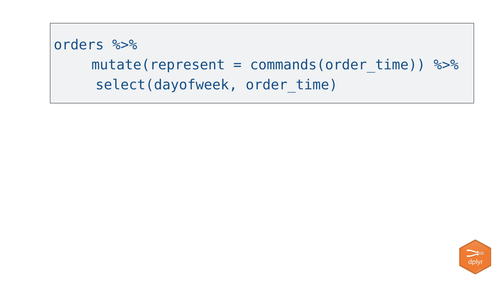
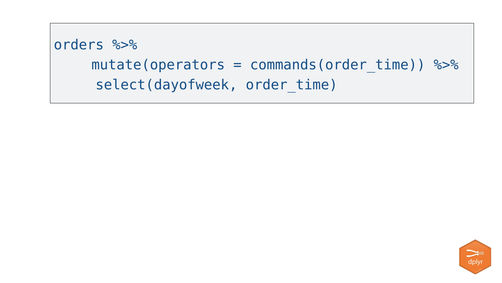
mutate(represent: mutate(represent -> mutate(operators
